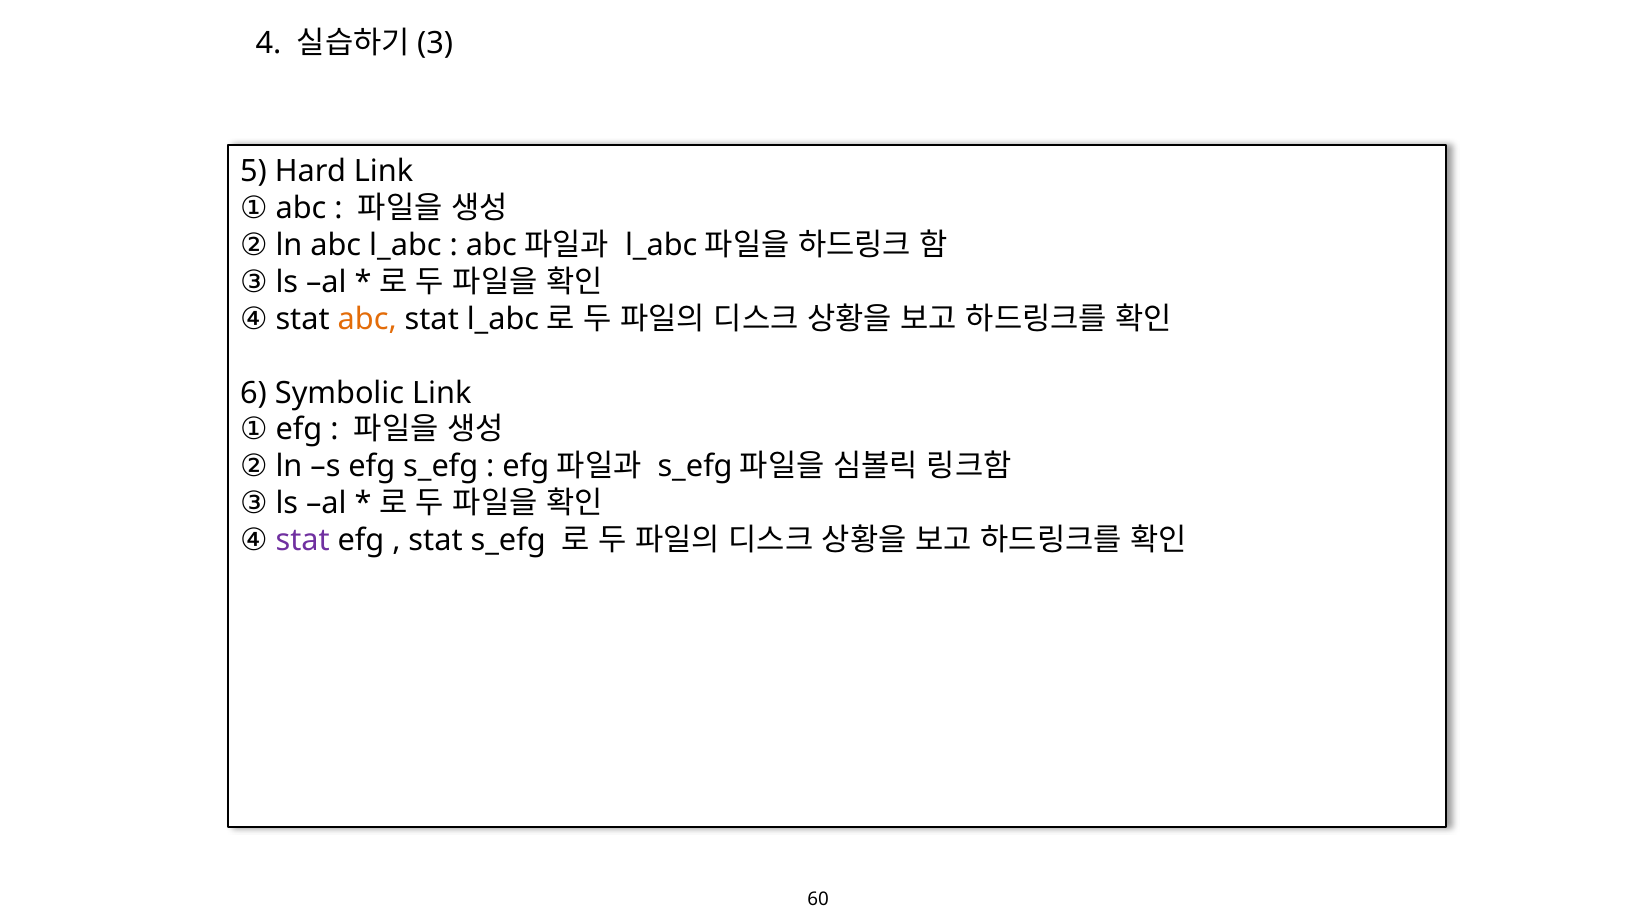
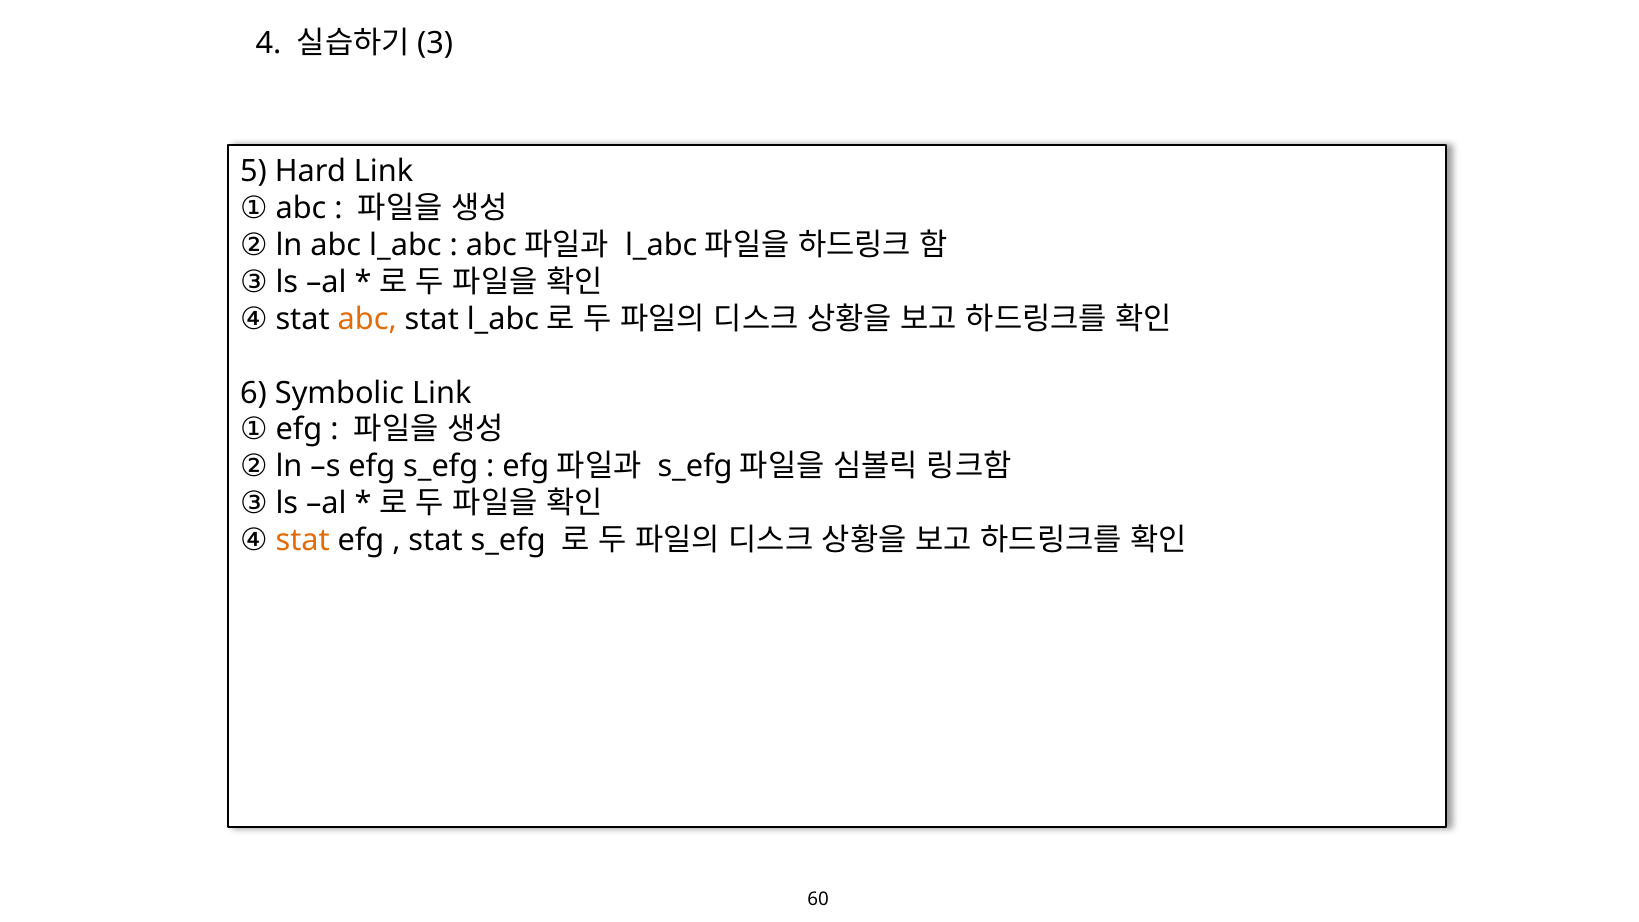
stat at (303, 540) colour: purple -> orange
